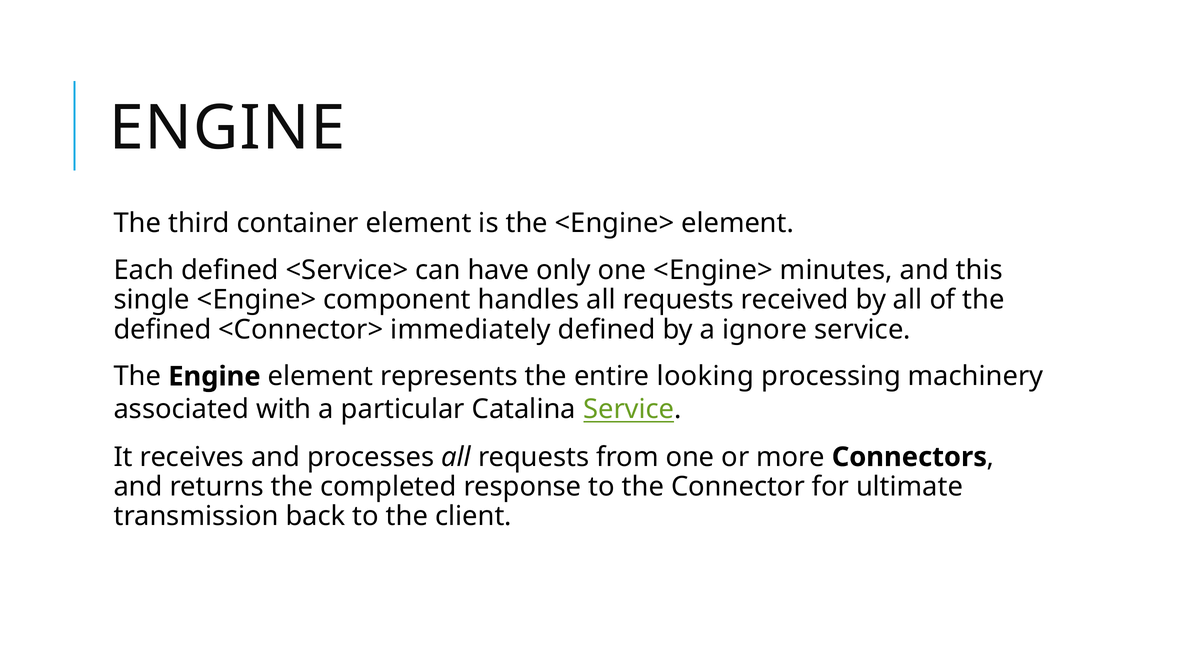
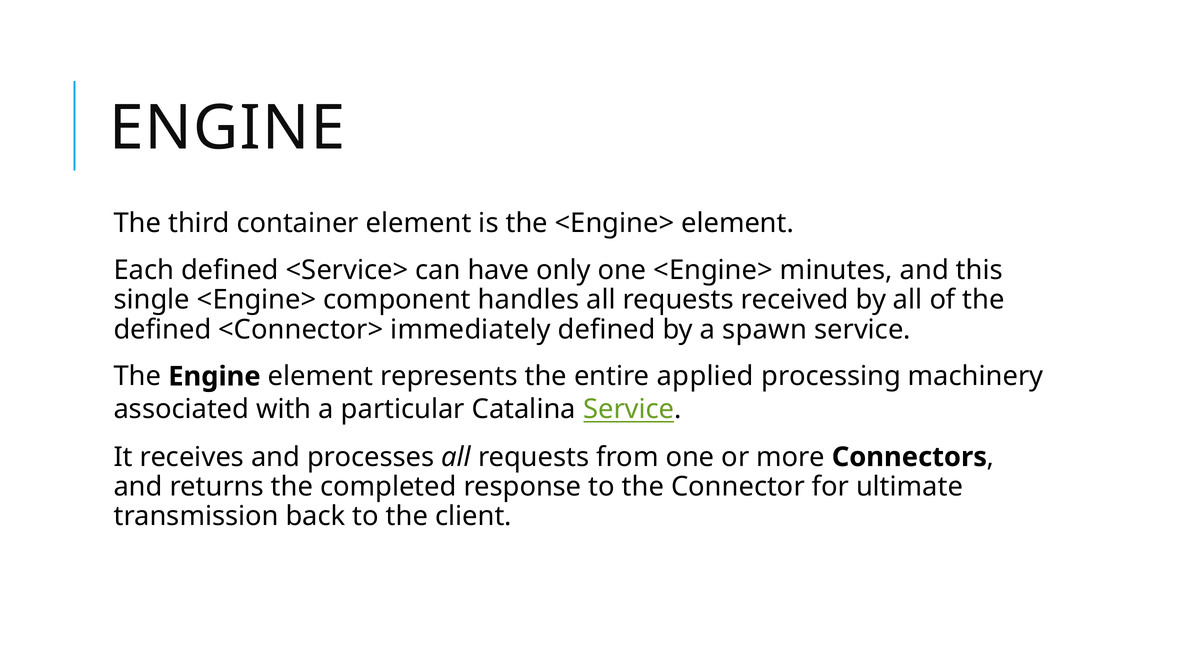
ignore: ignore -> spawn
looking: looking -> applied
